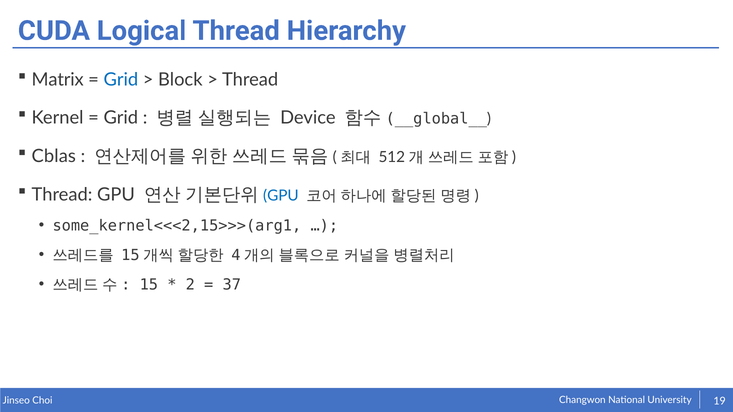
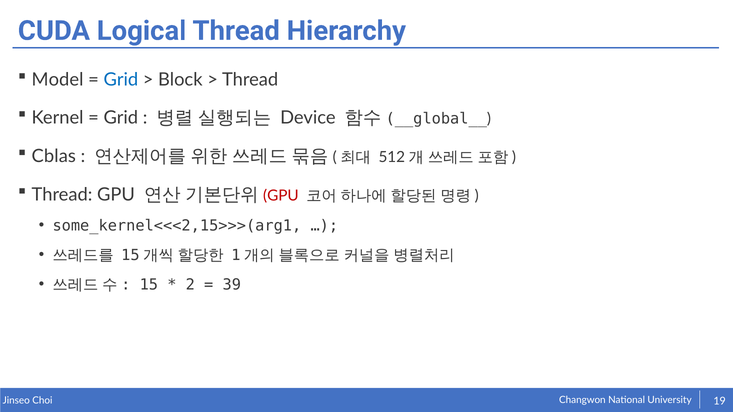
Matrix: Matrix -> Model
GPU at (281, 196) colour: blue -> red
4: 4 -> 1
37: 37 -> 39
